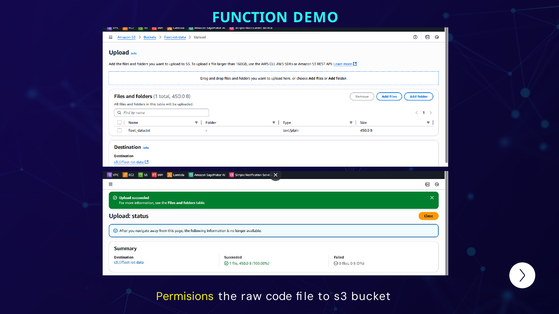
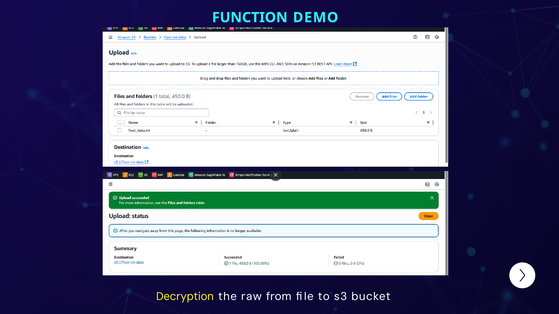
Permisions: Permisions -> Decryption
code: code -> from
